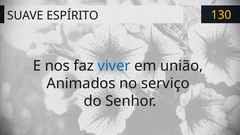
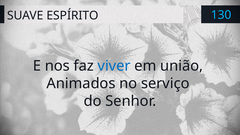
130 colour: yellow -> light blue
